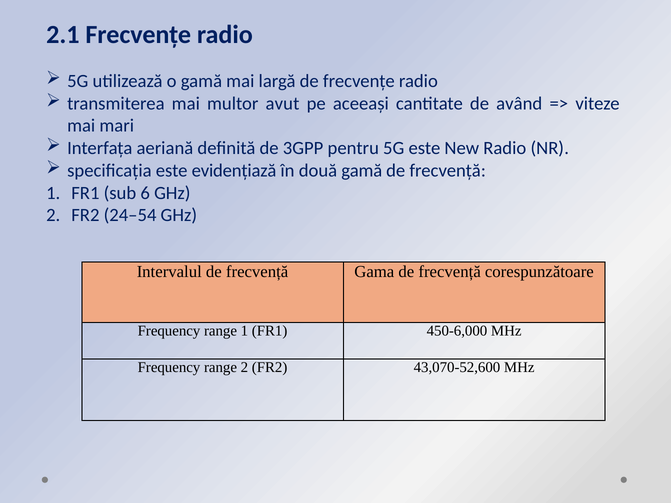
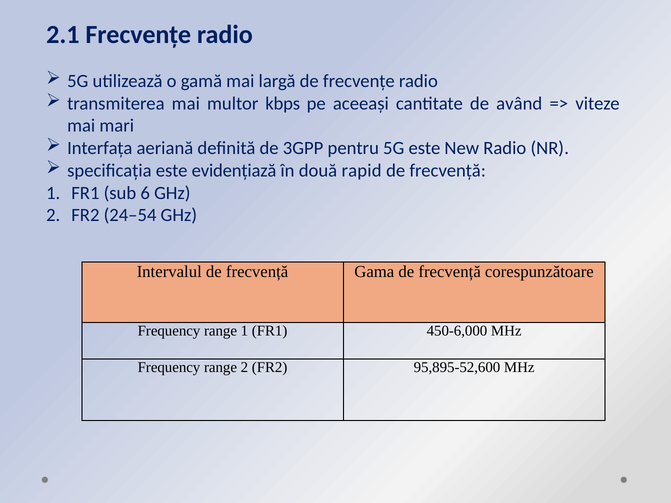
avut: avut -> kbps
două gamă: gamă -> rapid
43,070-52,600: 43,070-52,600 -> 95,895-52,600
